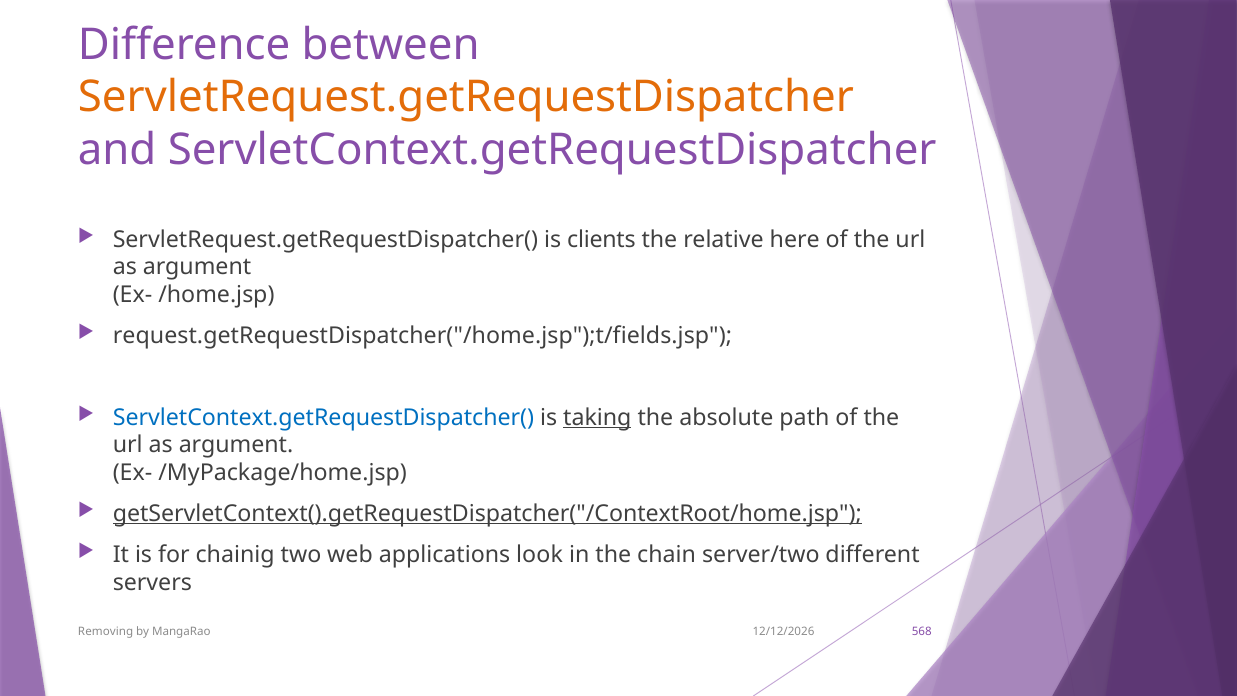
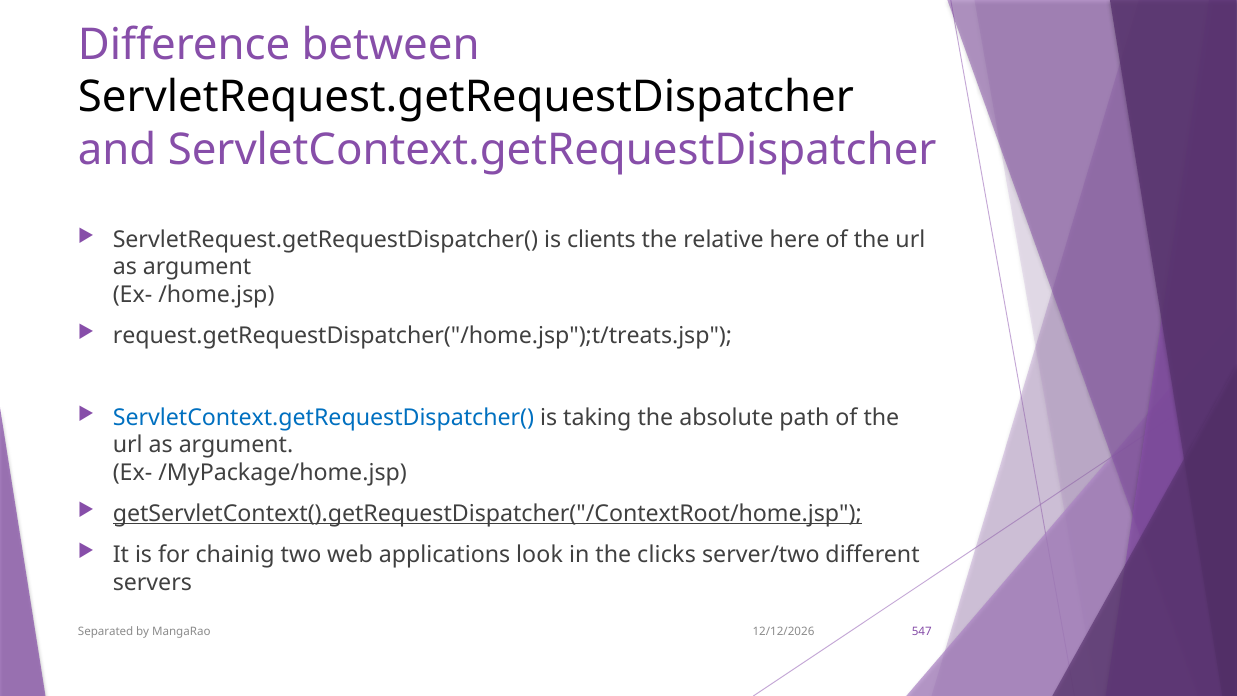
ServletRequest.getRequestDispatcher colour: orange -> black
request.getRequestDispatcher("/home.jsp");t/fields.jsp: request.getRequestDispatcher("/home.jsp");t/fields.jsp -> request.getRequestDispatcher("/home.jsp");t/treats.jsp
taking underline: present -> none
chain: chain -> clicks
Removing: Removing -> Separated
568: 568 -> 547
